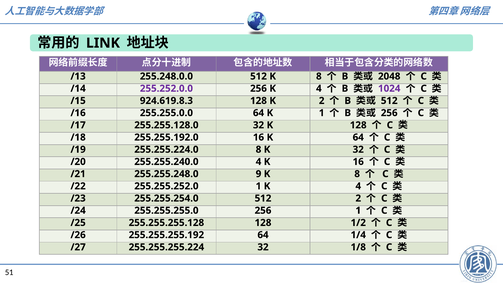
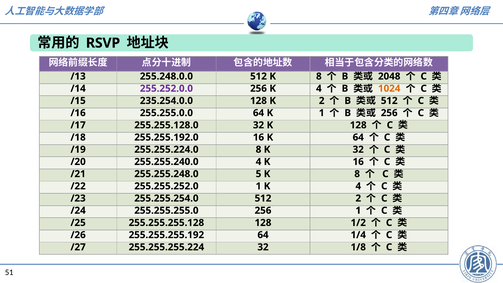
LINK: LINK -> RSVP
1024 colour: purple -> orange
924.619.8.3: 924.619.8.3 -> 235.254.0.0
9: 9 -> 5
